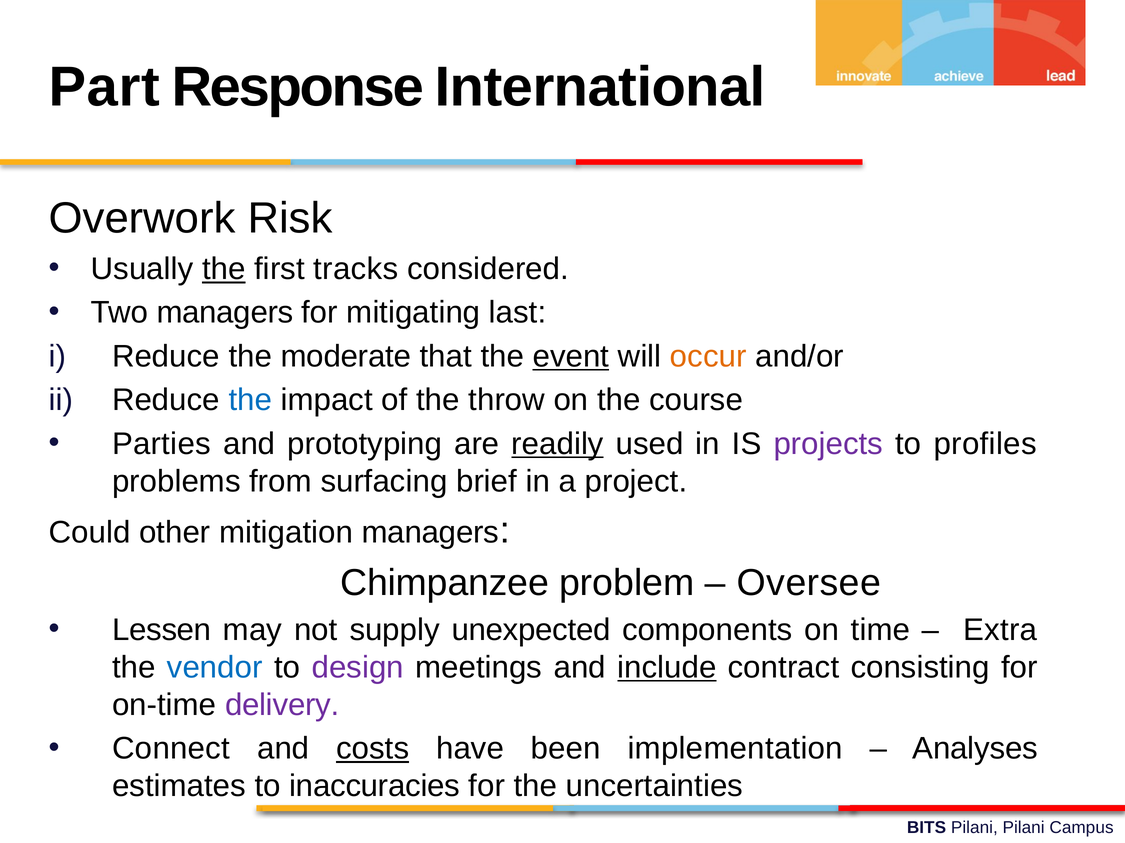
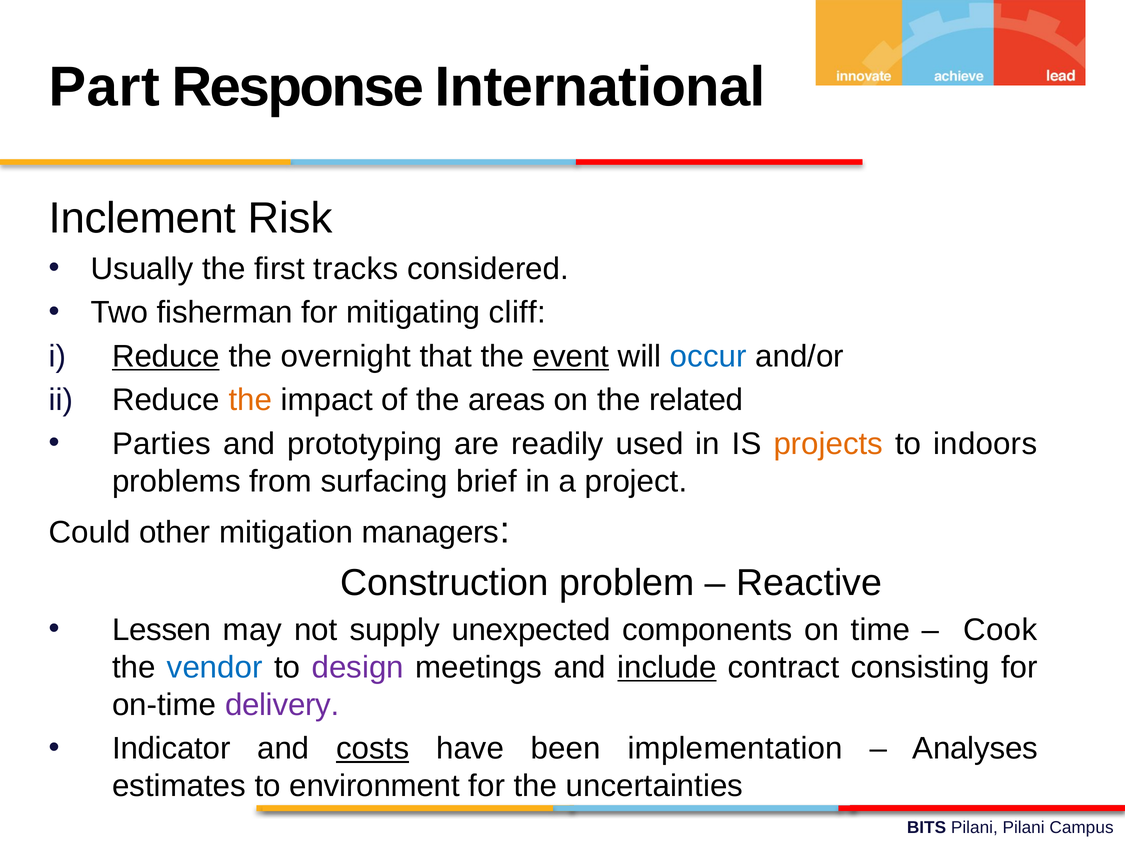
Overwork: Overwork -> Inclement
the at (224, 269) underline: present -> none
Two managers: managers -> fisherman
last: last -> cliff
Reduce at (166, 357) underline: none -> present
moderate: moderate -> overnight
occur colour: orange -> blue
the at (250, 400) colour: blue -> orange
throw: throw -> areas
course: course -> related
readily underline: present -> none
projects colour: purple -> orange
profiles: profiles -> indoors
Chimpanzee: Chimpanzee -> Construction
Oversee: Oversee -> Reactive
Extra: Extra -> Cook
Connect: Connect -> Indicator
inaccuracies: inaccuracies -> environment
